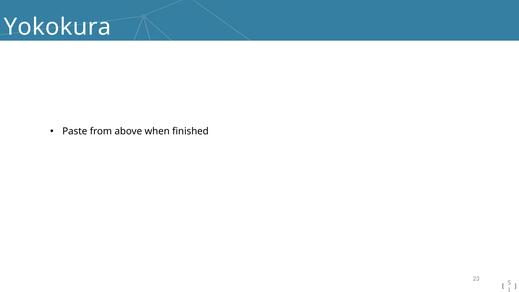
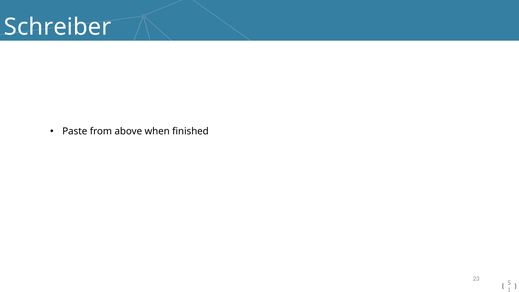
Yokokura: Yokokura -> Schreiber
